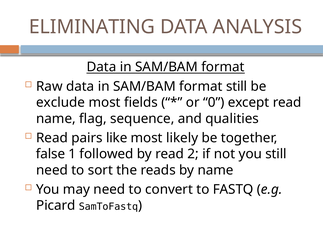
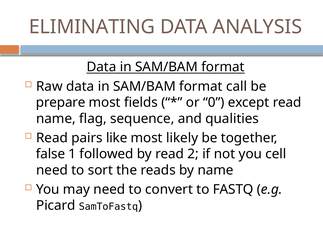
format still: still -> call
exclude: exclude -> prepare
you still: still -> cell
